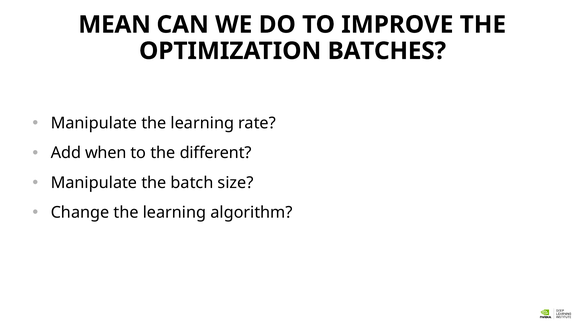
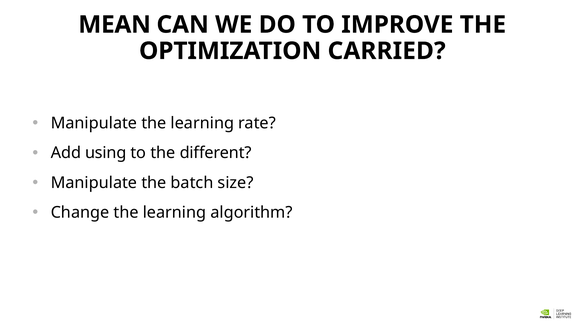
BATCHES: BATCHES -> CARRIED
when: when -> using
